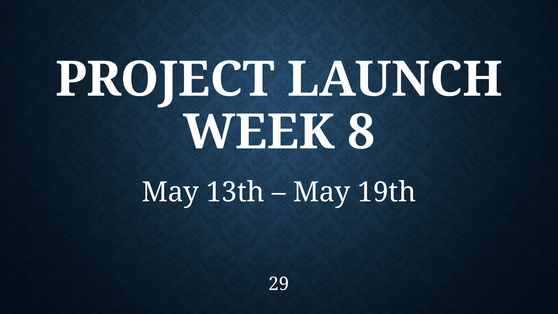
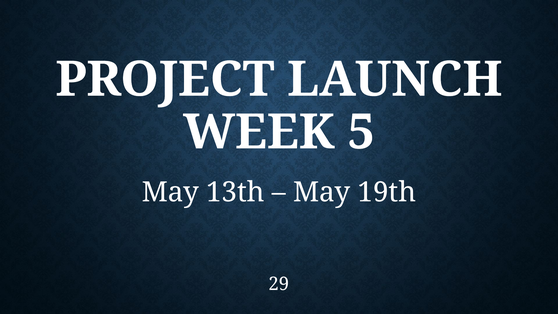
8: 8 -> 5
